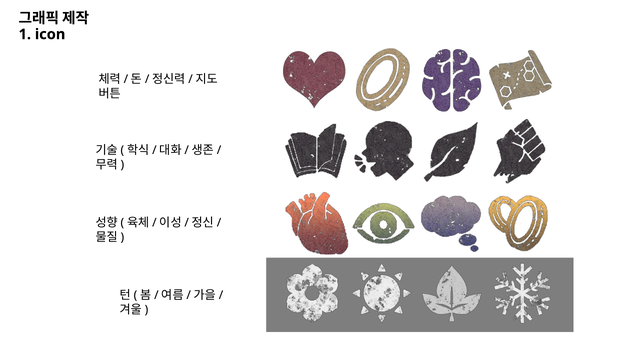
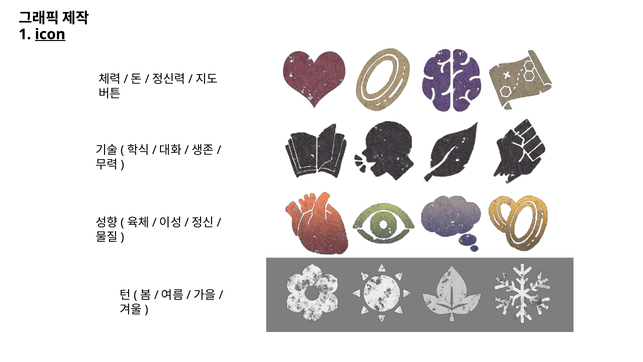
icon underline: none -> present
